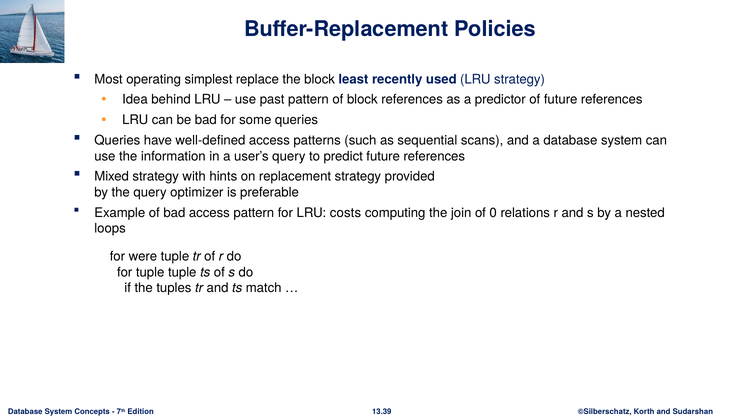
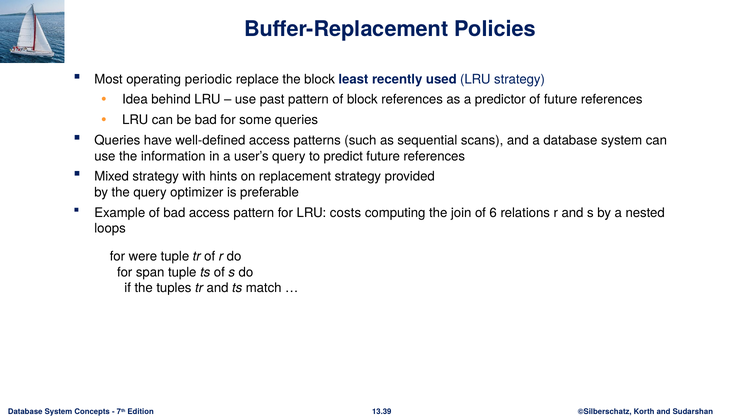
simplest: simplest -> periodic
0: 0 -> 6
for tuple: tuple -> span
